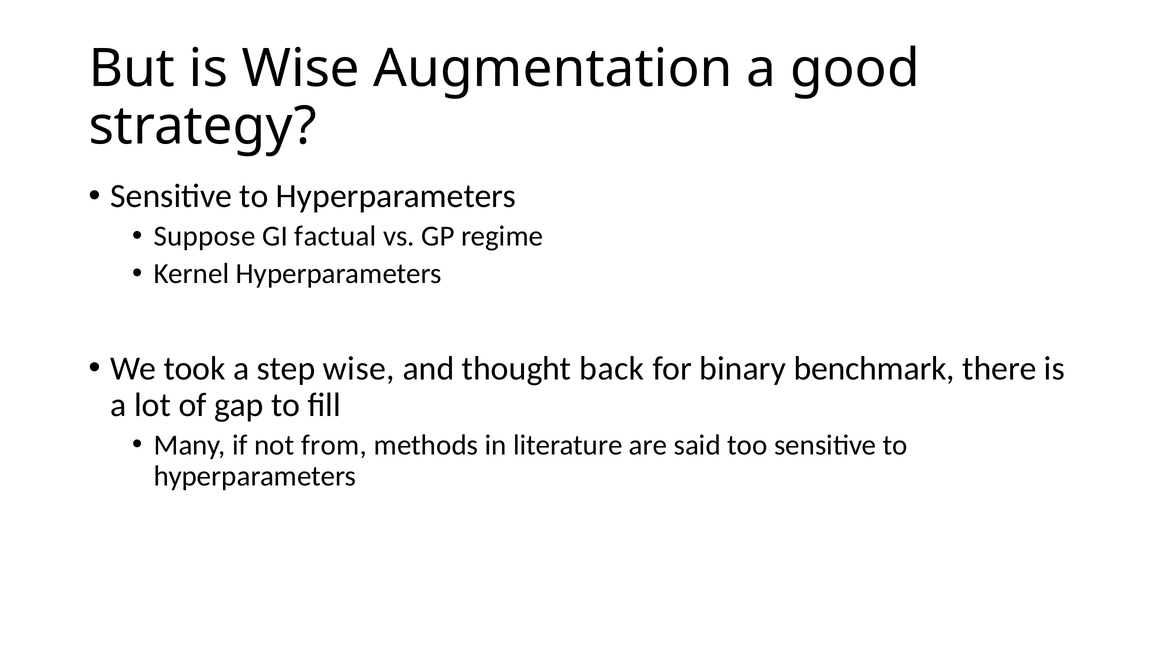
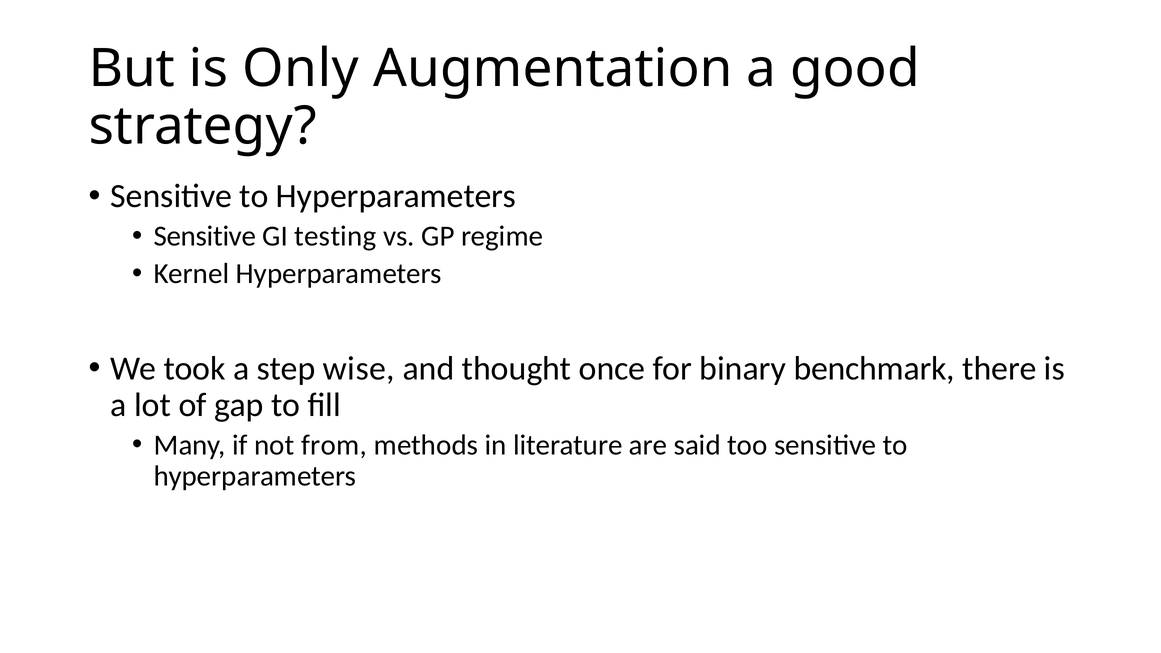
is Wise: Wise -> Only
Suppose at (205, 236): Suppose -> Sensitive
factual: factual -> testing
back: back -> once
